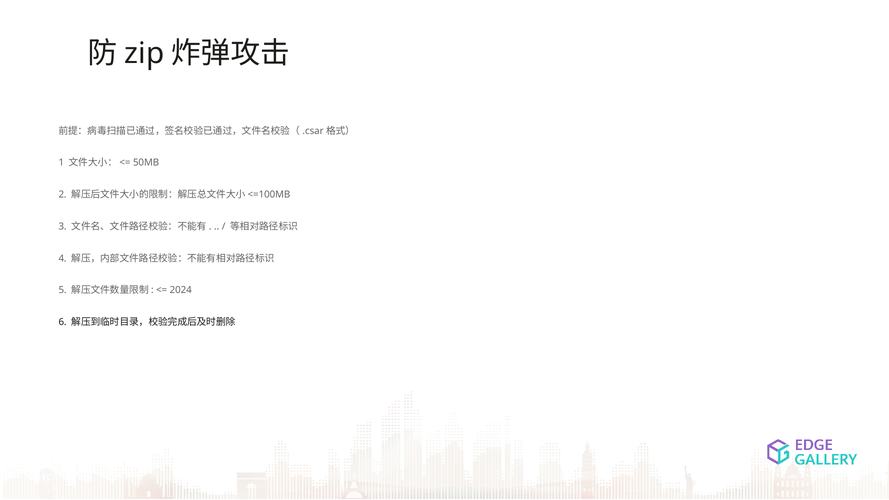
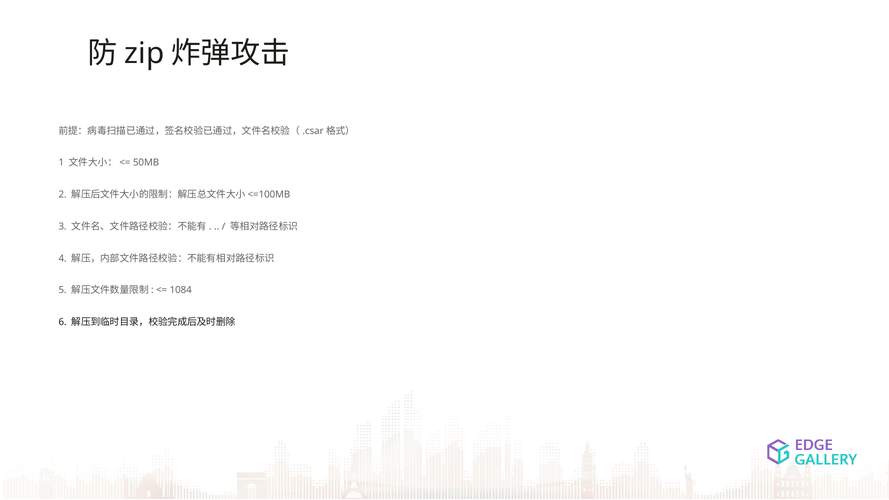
2024: 2024 -> 1084
